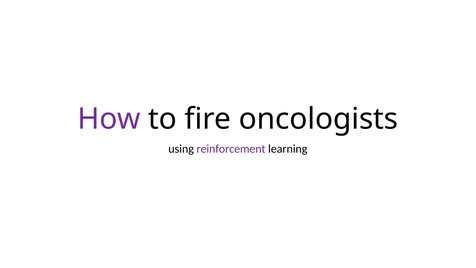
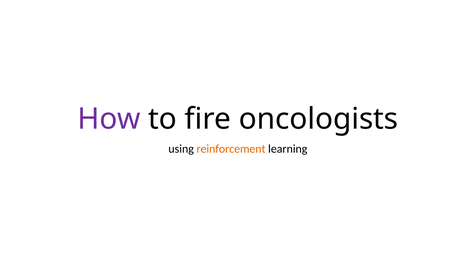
reinforcement colour: purple -> orange
